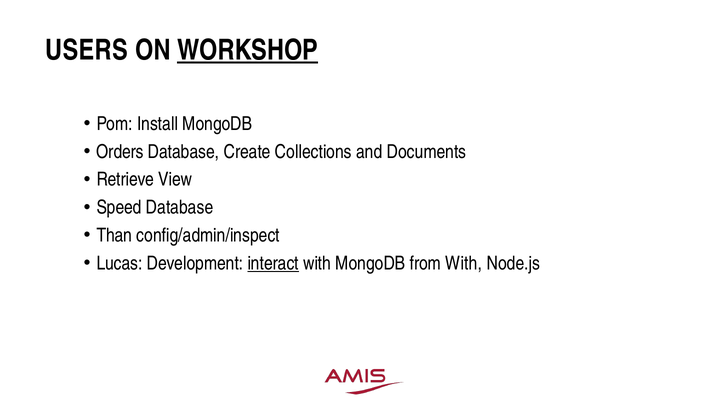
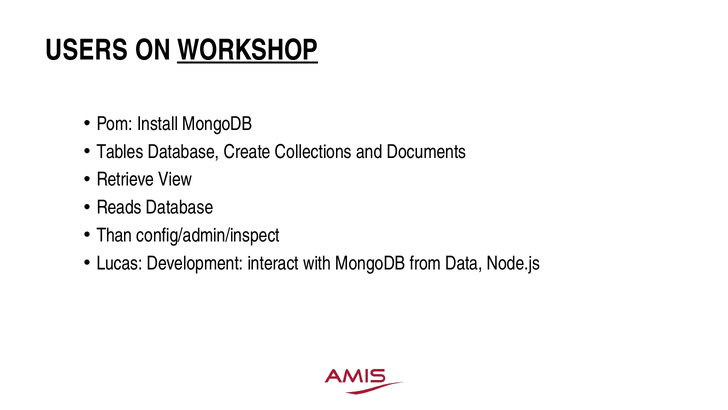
Orders: Orders -> Tables
Speed: Speed -> Reads
interact underline: present -> none
from With: With -> Data
